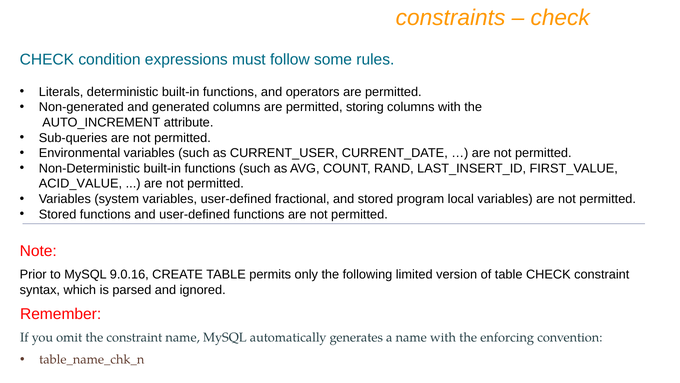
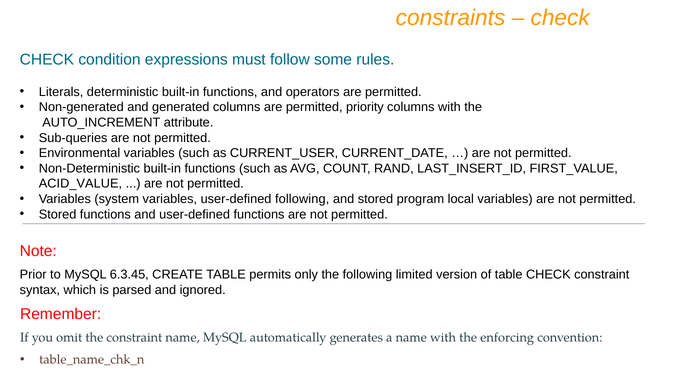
storing: storing -> priority
user-defined fractional: fractional -> following
9.0.16: 9.0.16 -> 6.3.45
